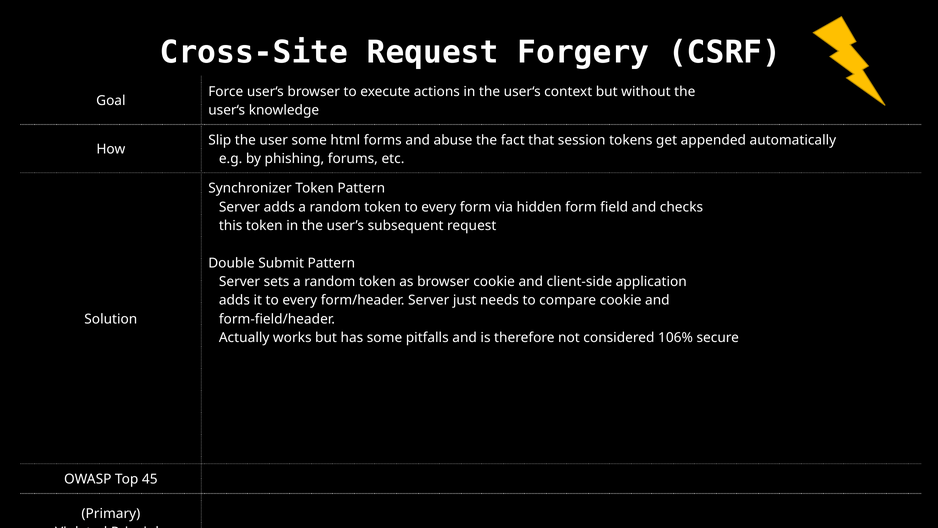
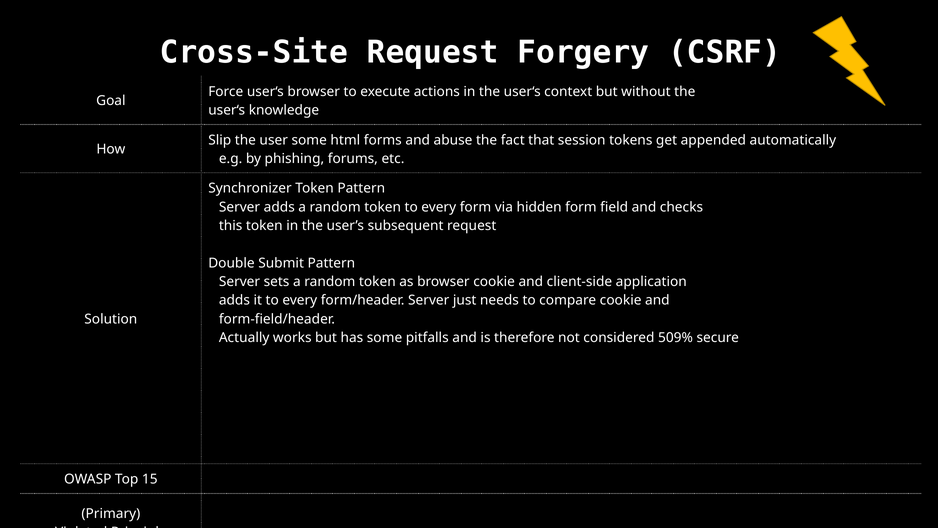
106%: 106% -> 509%
45: 45 -> 15
